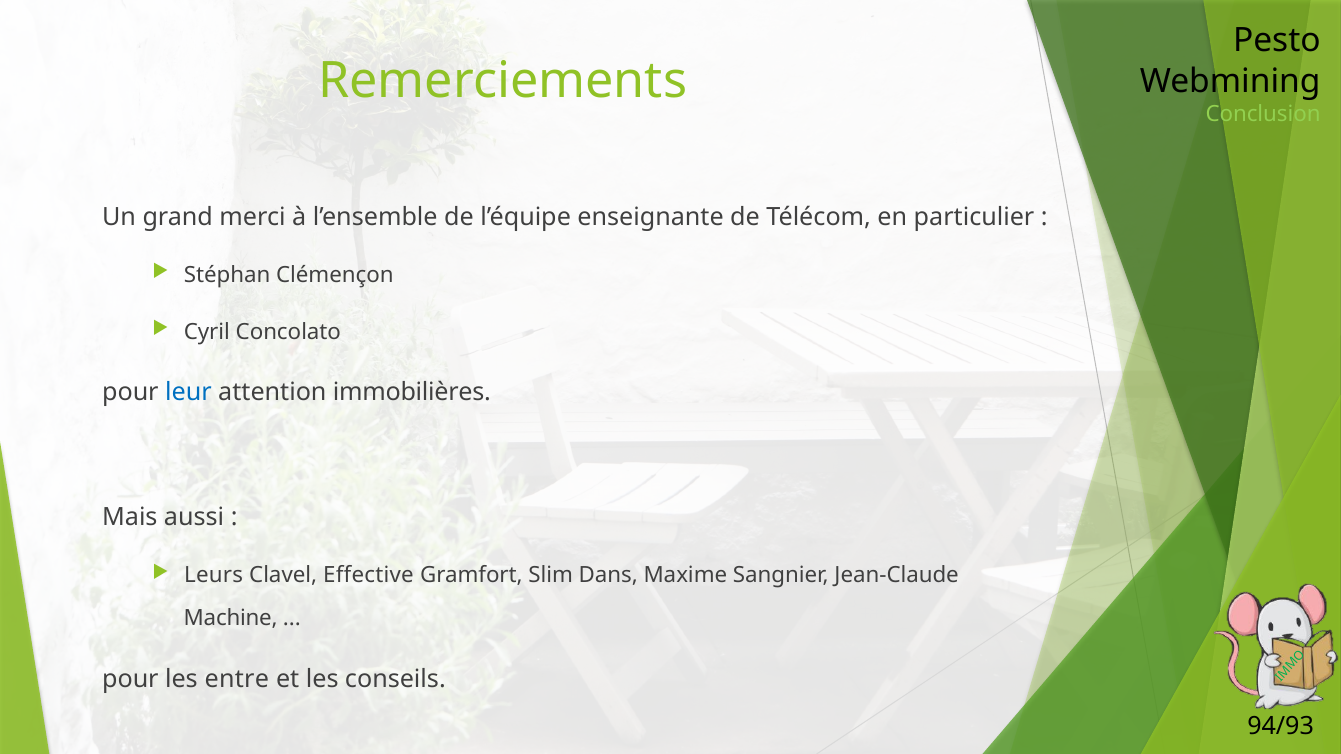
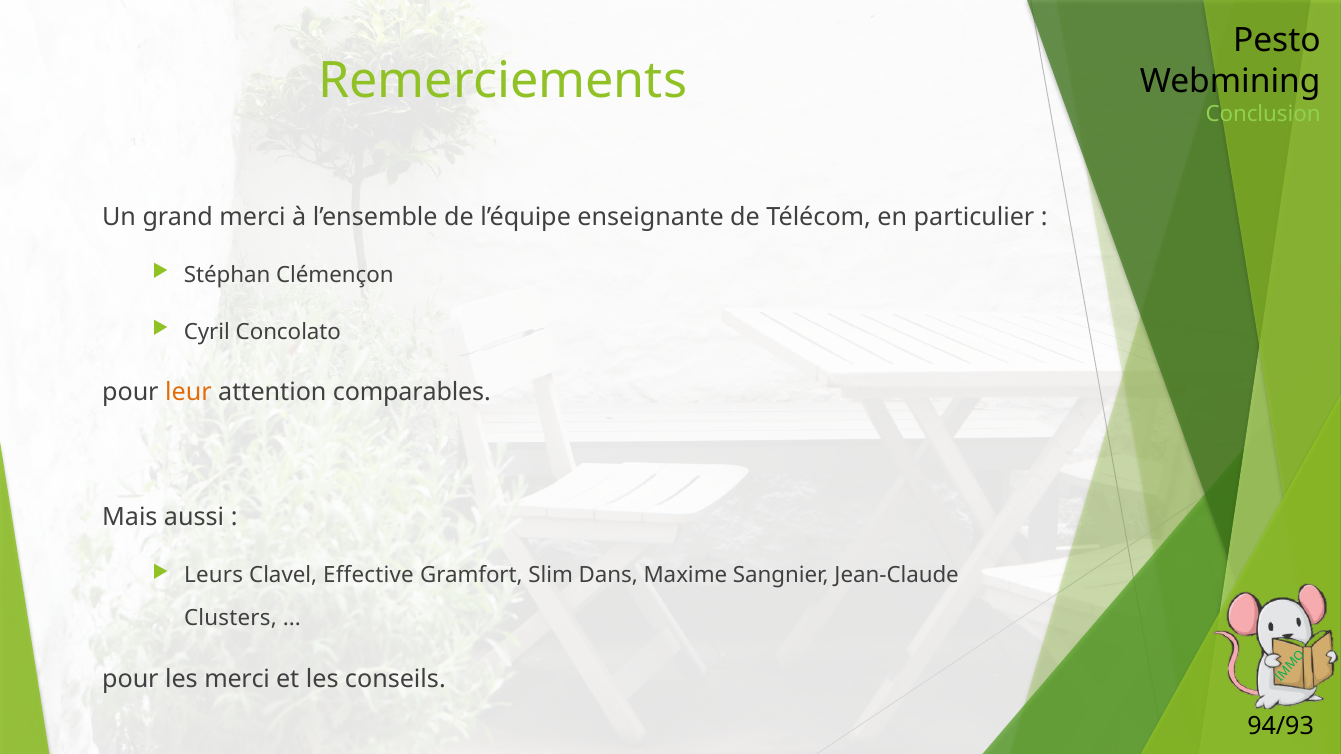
leur colour: blue -> orange
immobilières: immobilières -> comparables
Machine: Machine -> Clusters
les entre: entre -> merci
